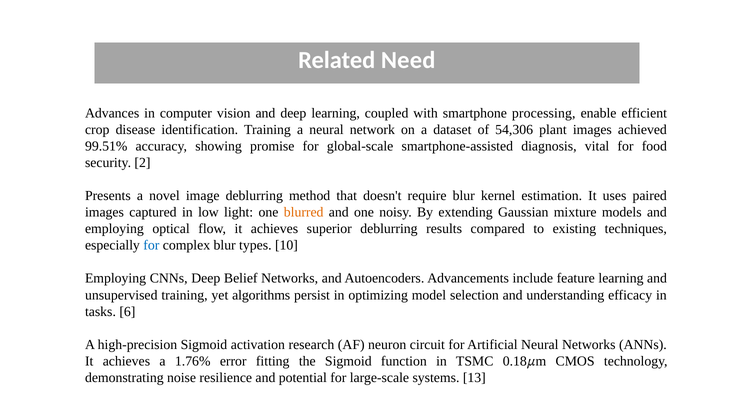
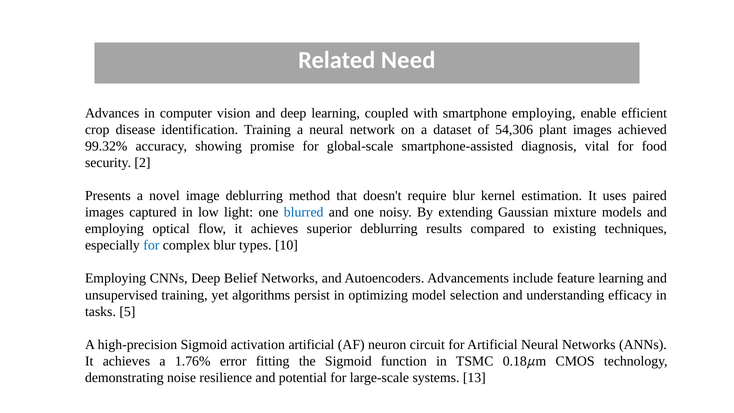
smartphone processing: processing -> employing
99.51%: 99.51% -> 99.32%
blurred colour: orange -> blue
6: 6 -> 5
activation research: research -> artificial
